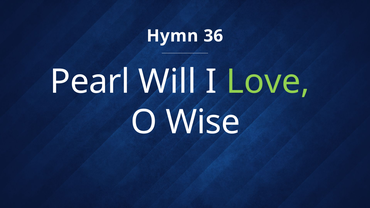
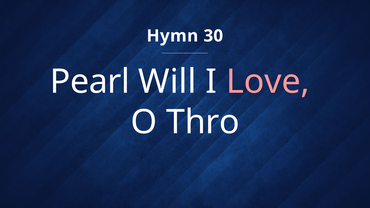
36: 36 -> 30
Love colour: light green -> pink
Wise: Wise -> Thro
